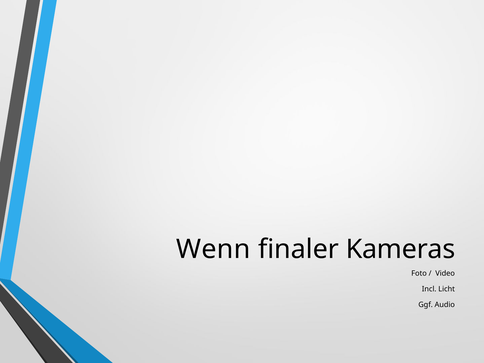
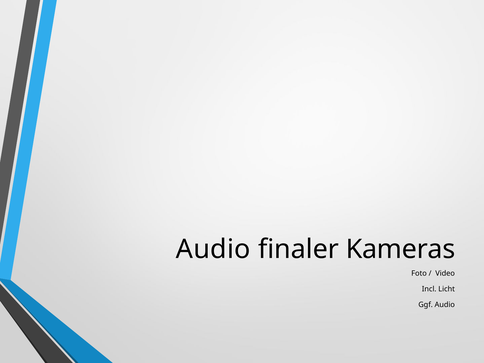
Wenn at (213, 249): Wenn -> Audio
